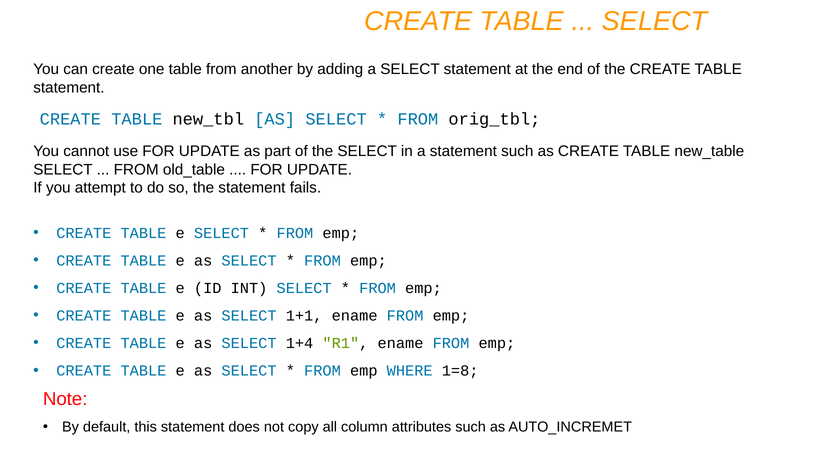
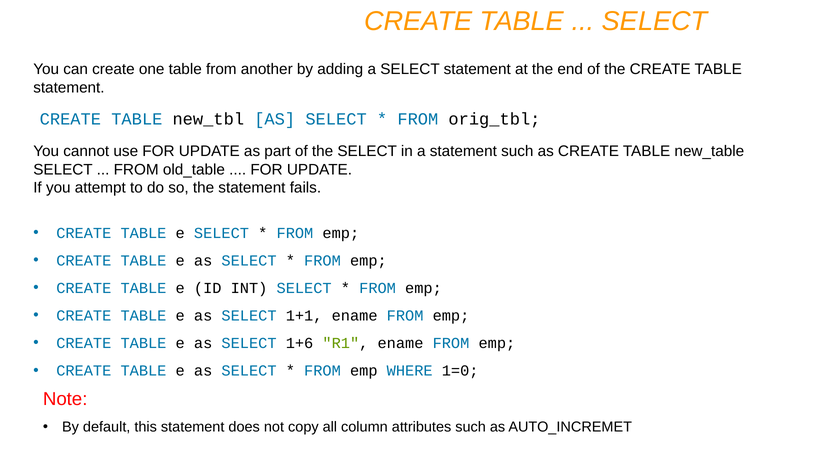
1+4: 1+4 -> 1+6
1=8: 1=8 -> 1=0
